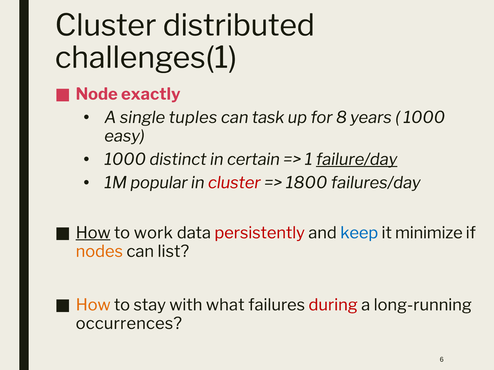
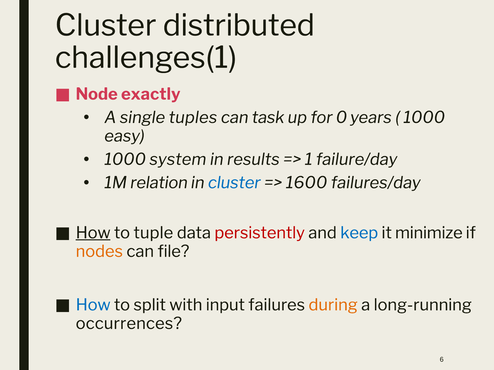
8: 8 -> 0
distinct: distinct -> system
certain: certain -> results
failure/day underline: present -> none
popular: popular -> relation
cluster at (234, 183) colour: red -> blue
1800: 1800 -> 1600
work: work -> tuple
list: list -> file
How at (93, 305) colour: orange -> blue
stay: stay -> split
what: what -> input
during colour: red -> orange
